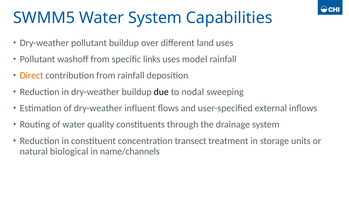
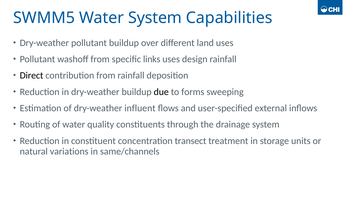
model: model -> design
Direct colour: orange -> black
nodal: nodal -> forms
biological: biological -> variations
name/channels: name/channels -> same/channels
